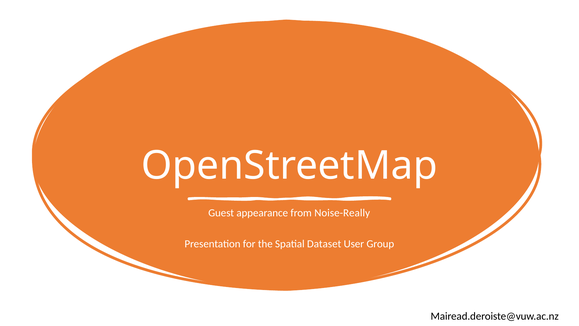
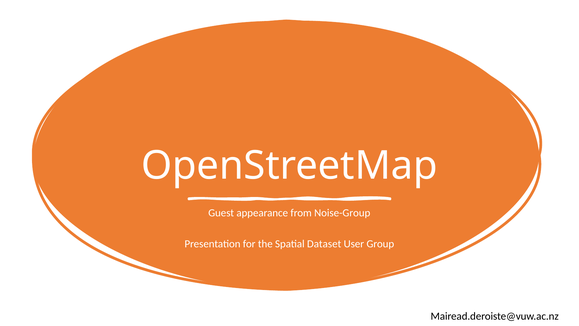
Noise-Really: Noise-Really -> Noise-Group
